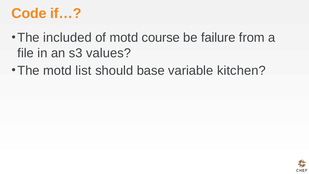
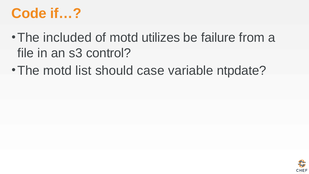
course: course -> utilizes
values: values -> control
base: base -> case
kitchen: kitchen -> ntpdate
